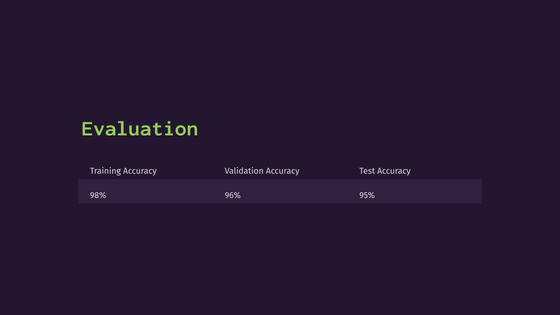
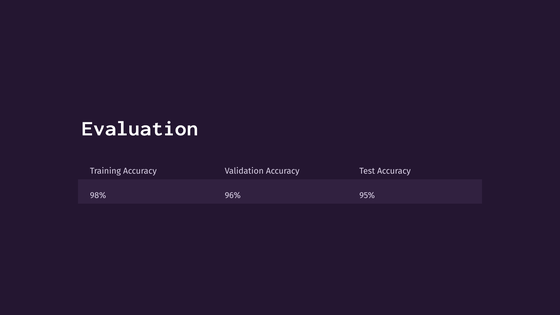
Evaluation colour: light green -> white
